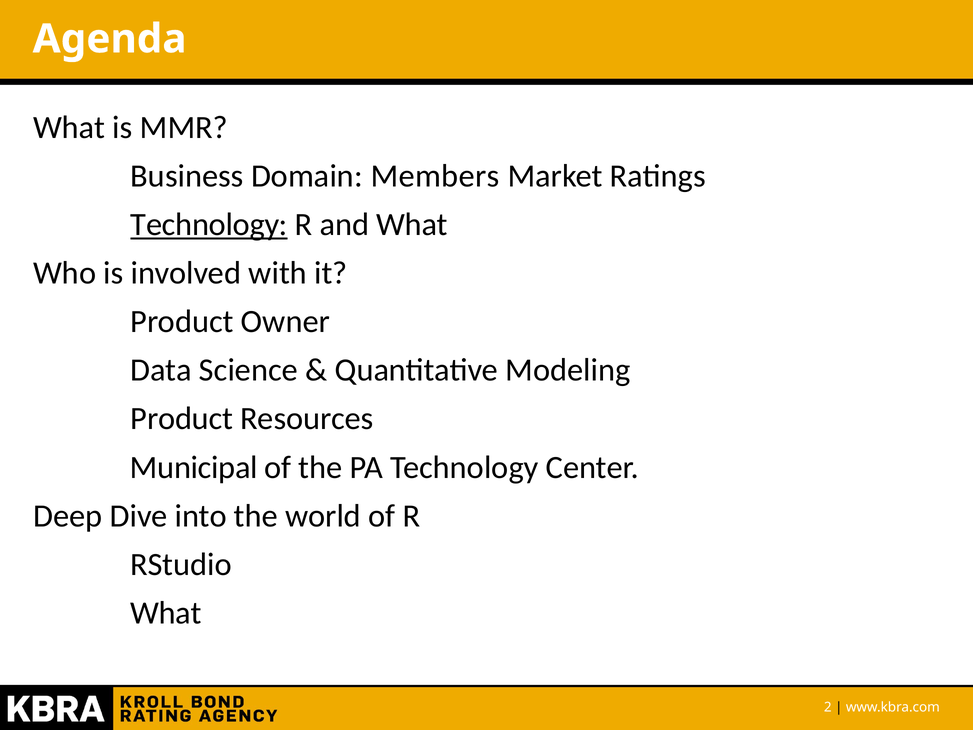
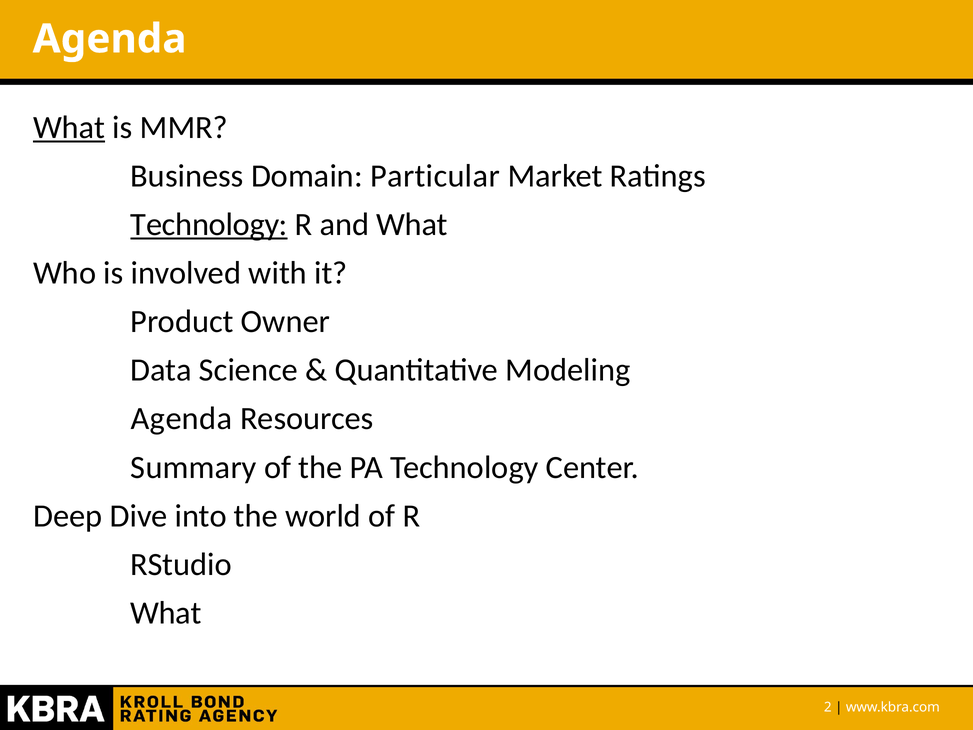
What at (69, 127) underline: none -> present
Members: Members -> Particular
Product at (182, 419): Product -> Agenda
Municipal: Municipal -> Summary
